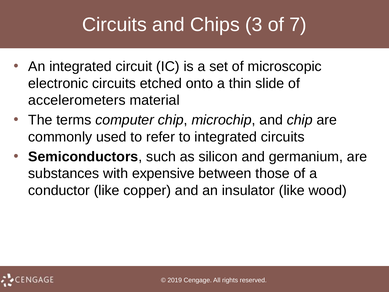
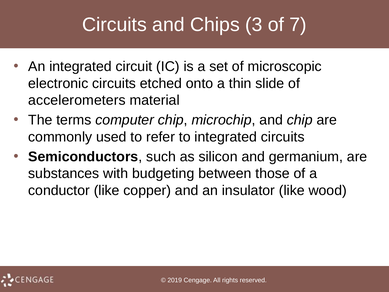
expensive: expensive -> budgeting
